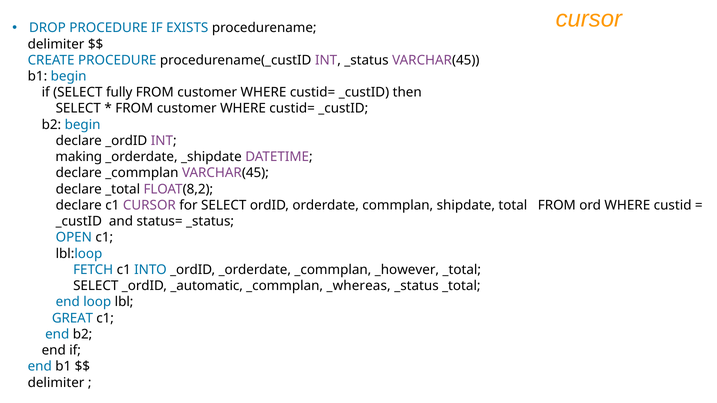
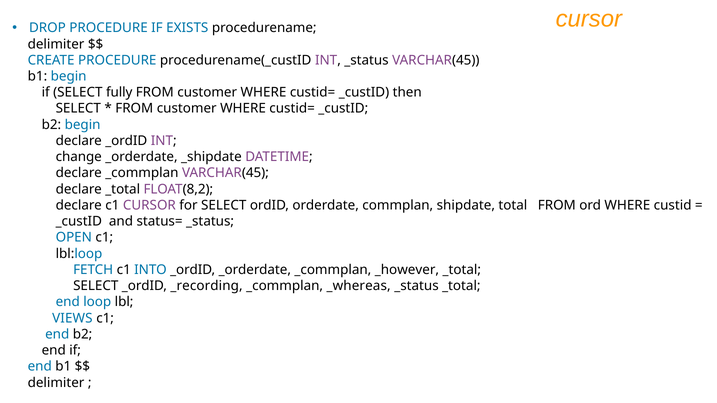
making: making -> change
_automatic: _automatic -> _recording
GREAT: GREAT -> VIEWS
